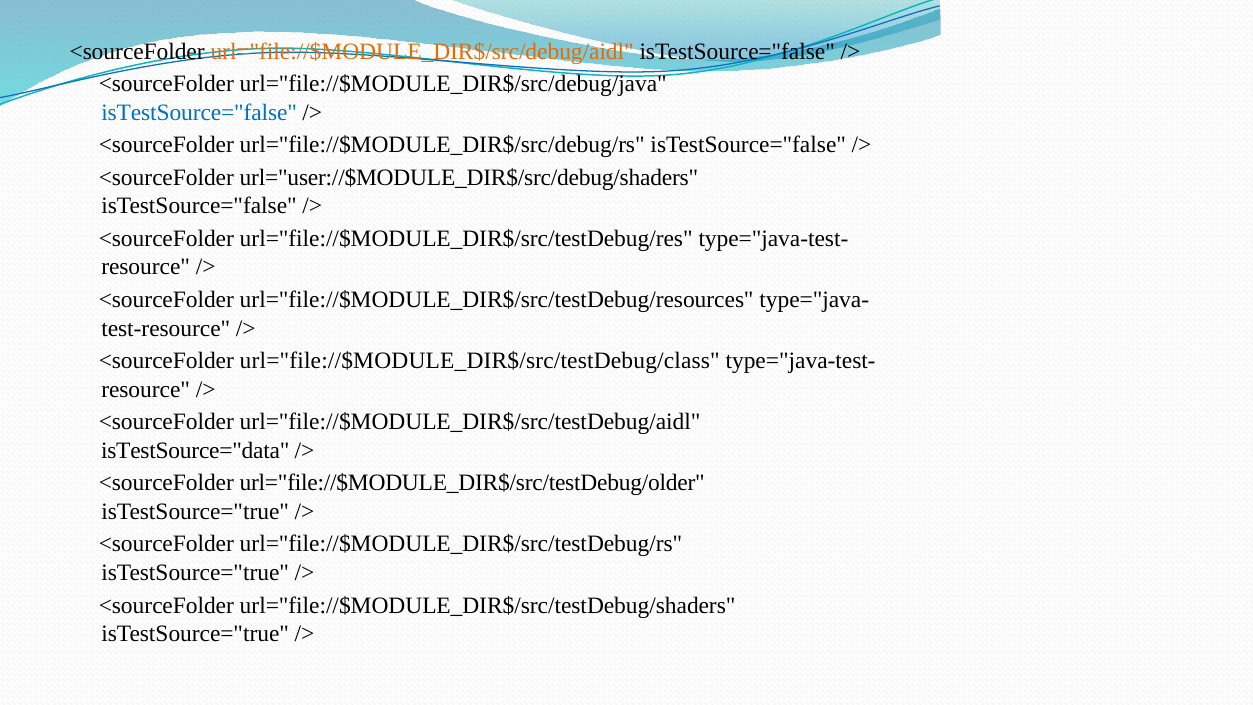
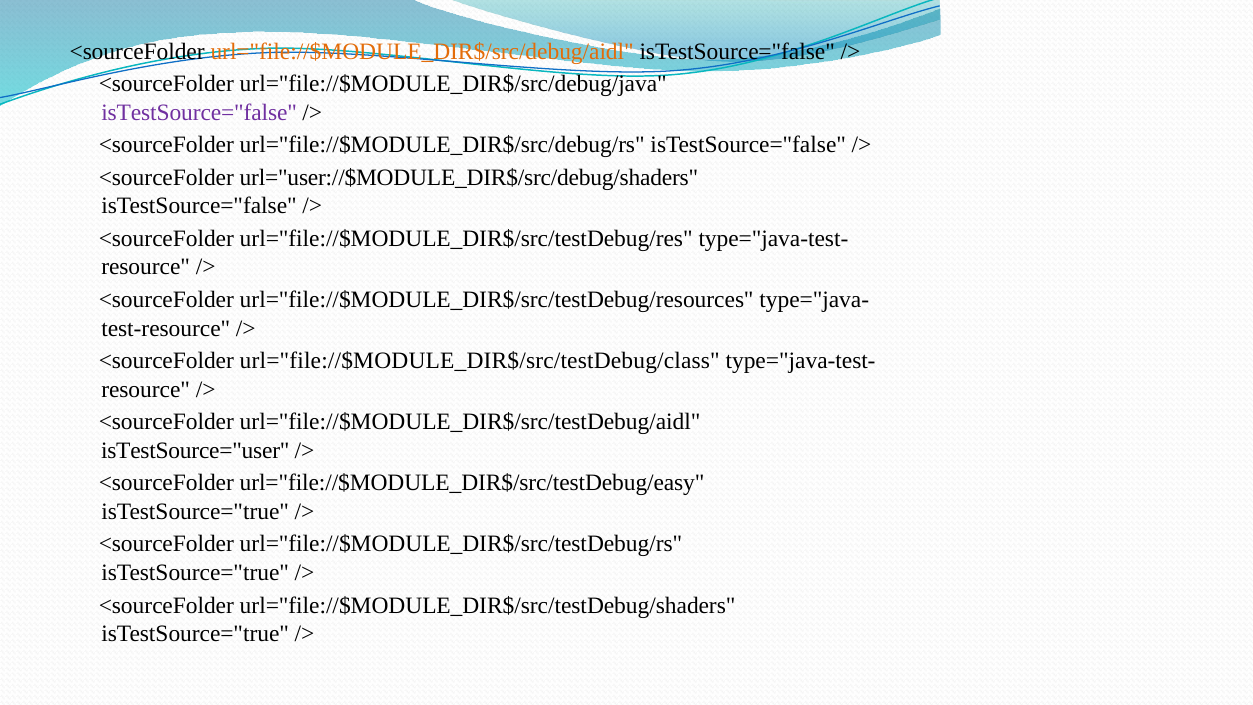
isTestSource="false at (199, 112) colour: blue -> purple
isTestSource="data: isTestSource="data -> isTestSource="user
url="file://$MODULE_DIR$/src/testDebug/older: url="file://$MODULE_DIR$/src/testDebug/older -> url="file://$MODULE_DIR$/src/testDebug/easy
